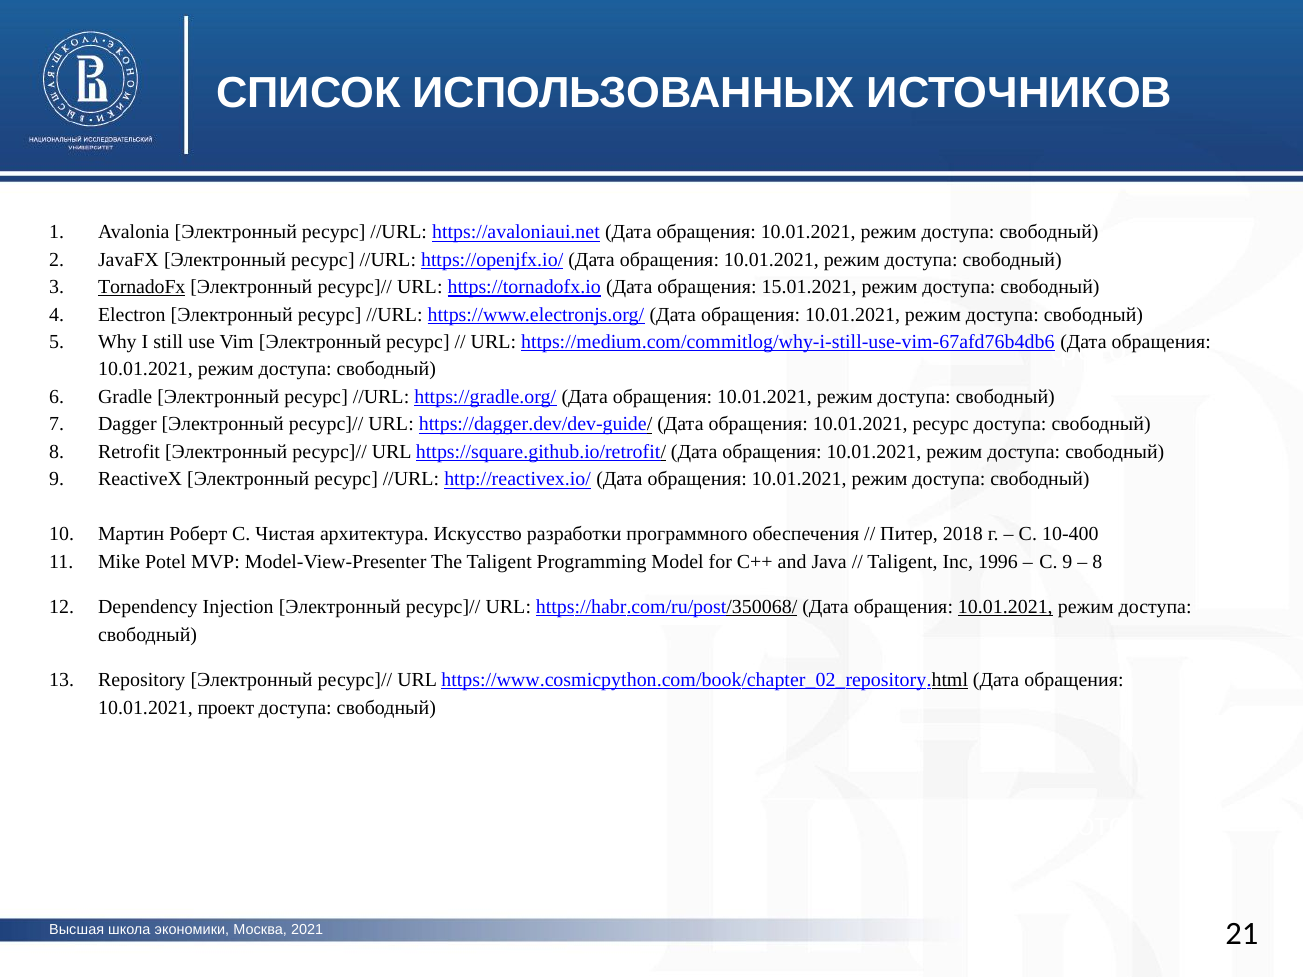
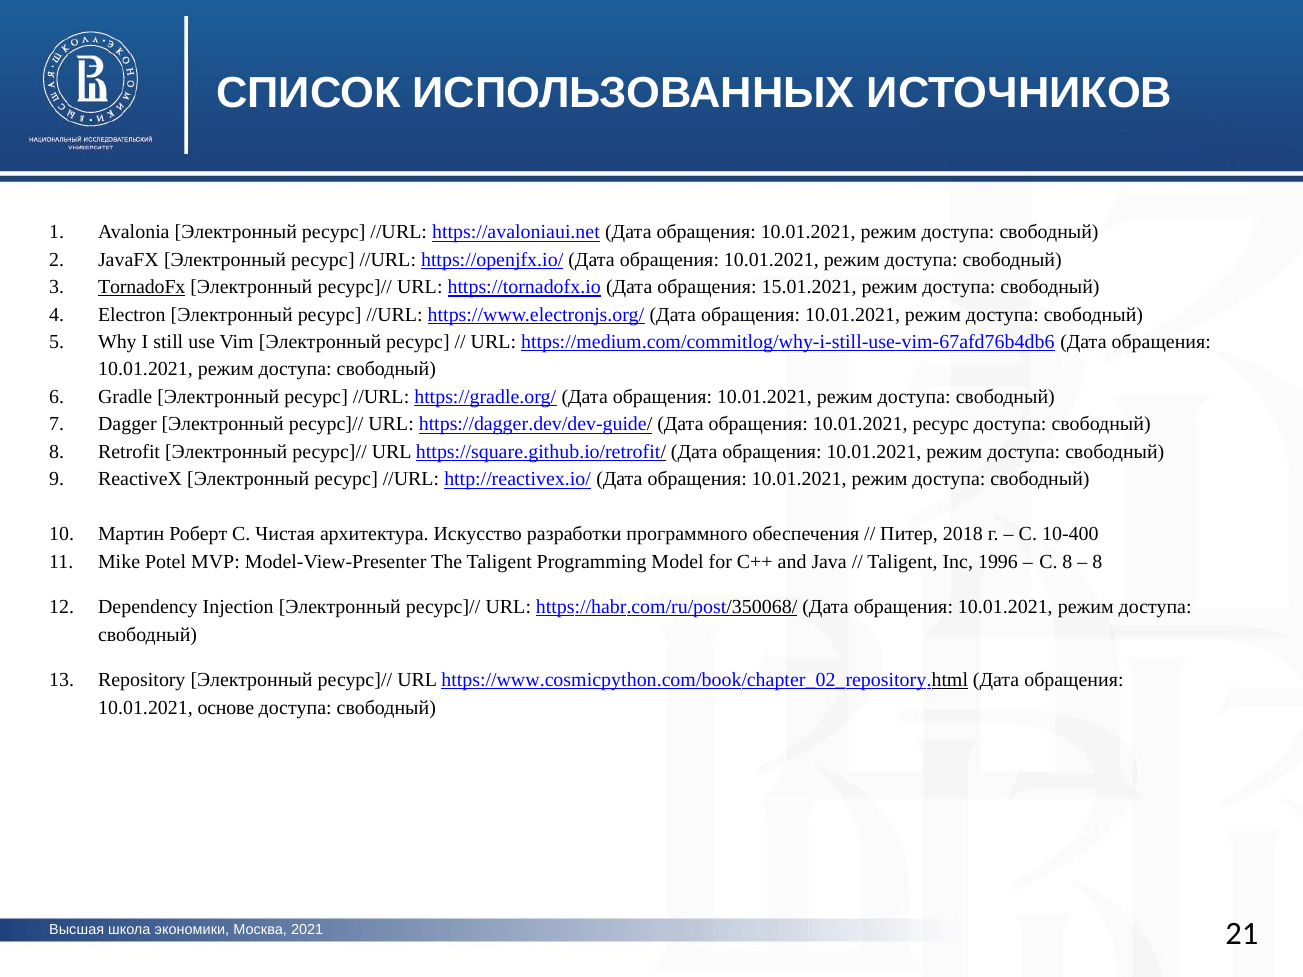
С 9: 9 -> 8
10.01.2021 at (1005, 607) underline: present -> none
проект: проект -> основе
